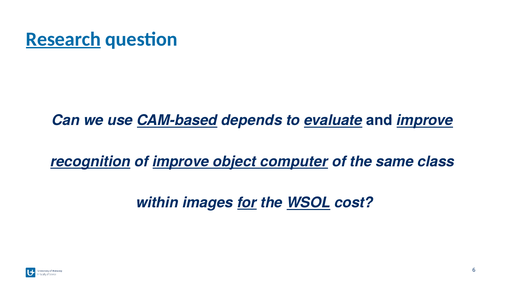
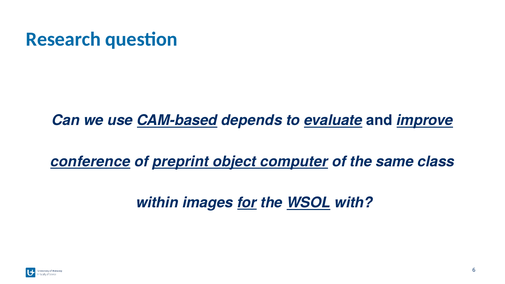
Research underline: present -> none
recognition: recognition -> conference
of improve: improve -> preprint
cost: cost -> with
